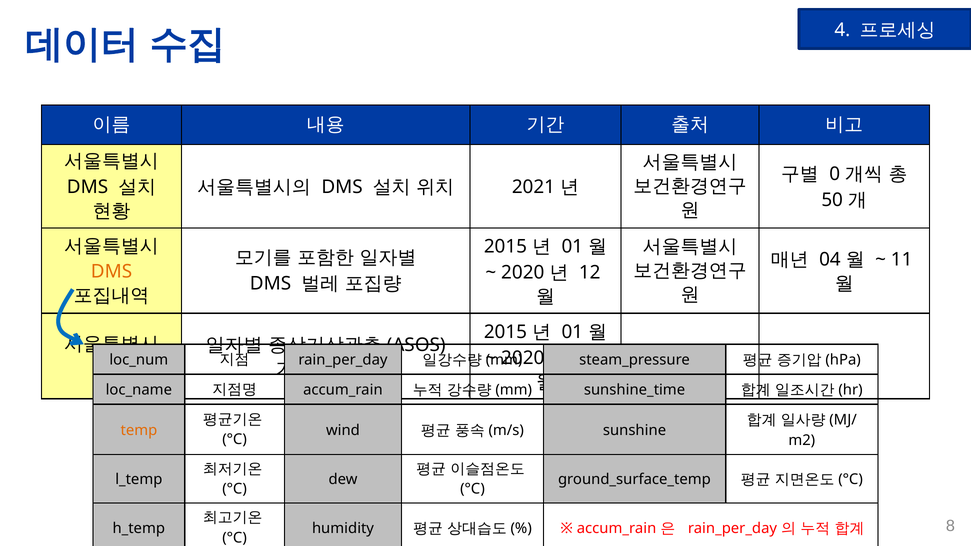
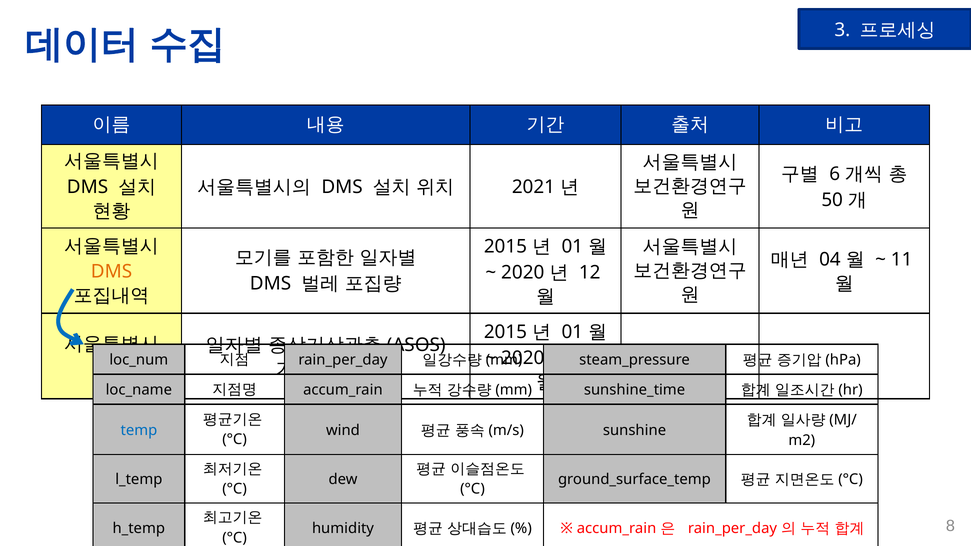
4: 4 -> 3
0: 0 -> 6
temp colour: orange -> blue
